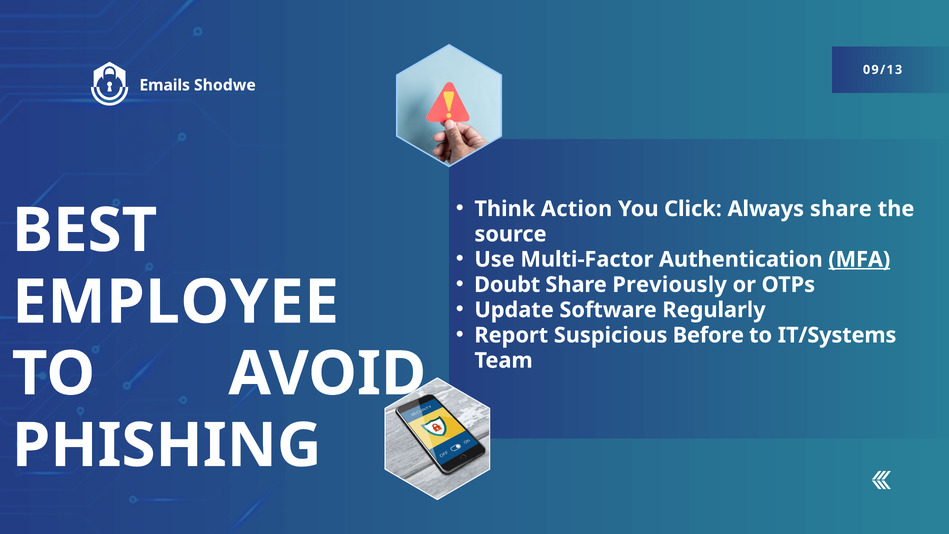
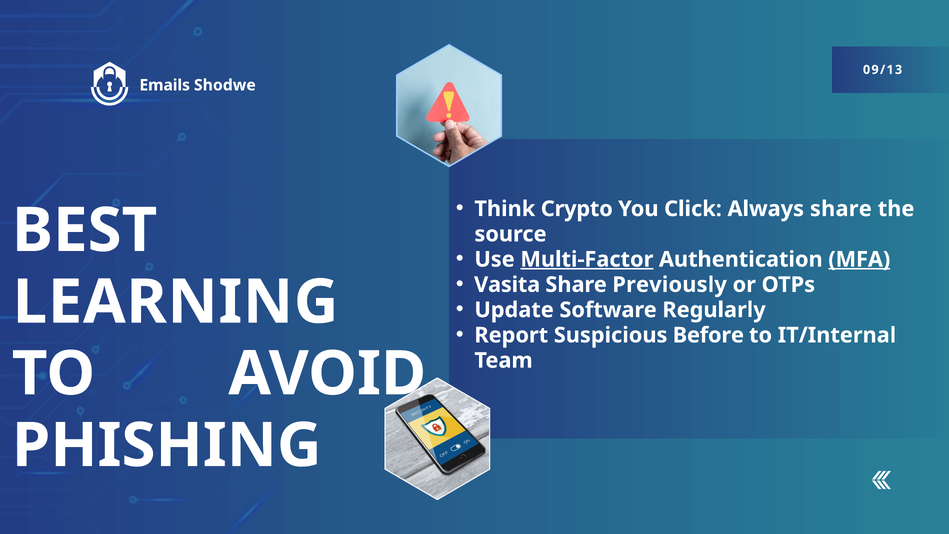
Action: Action -> Crypto
Multi-Factor underline: none -> present
Doubt: Doubt -> Vasita
EMPLOYEE: EMPLOYEE -> LEARNING
IT/Systems: IT/Systems -> IT/Internal
